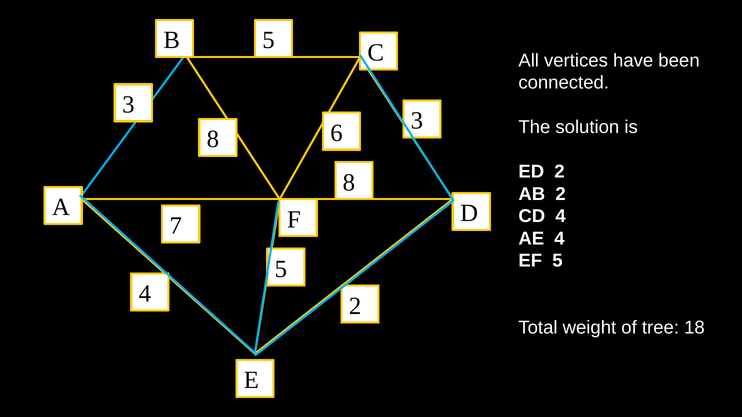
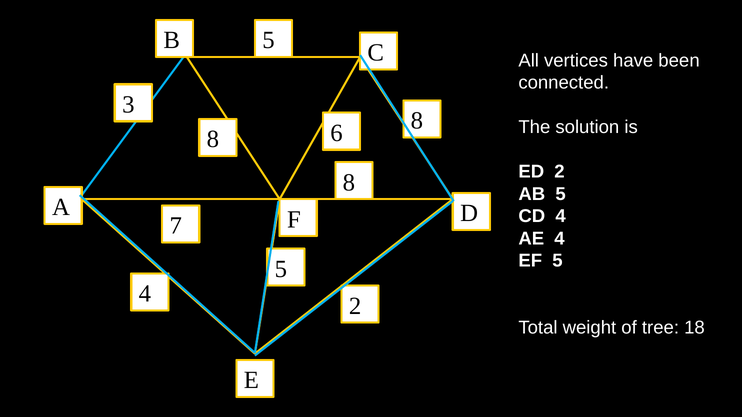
6 3: 3 -> 8
AB 2: 2 -> 5
